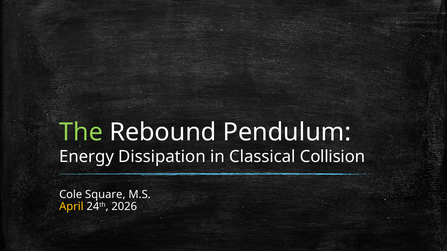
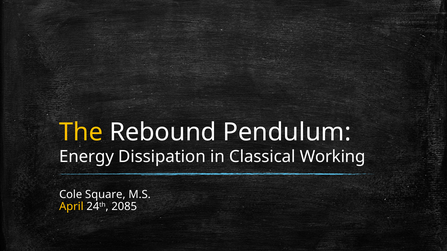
The colour: light green -> yellow
Collision: Collision -> Working
2026: 2026 -> 2085
